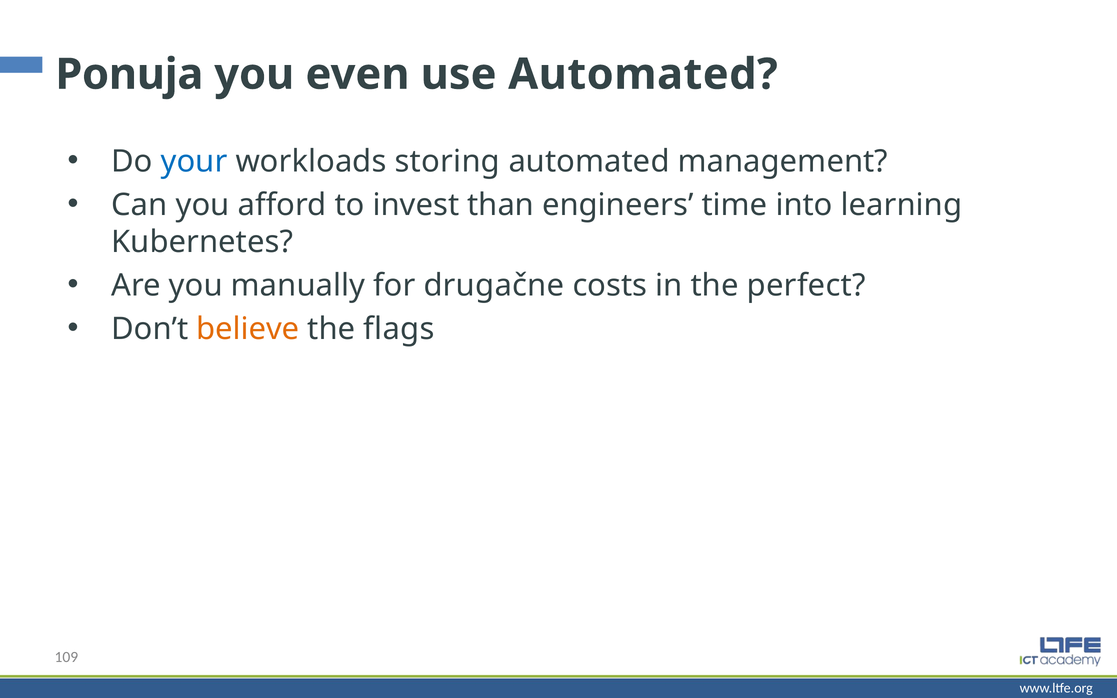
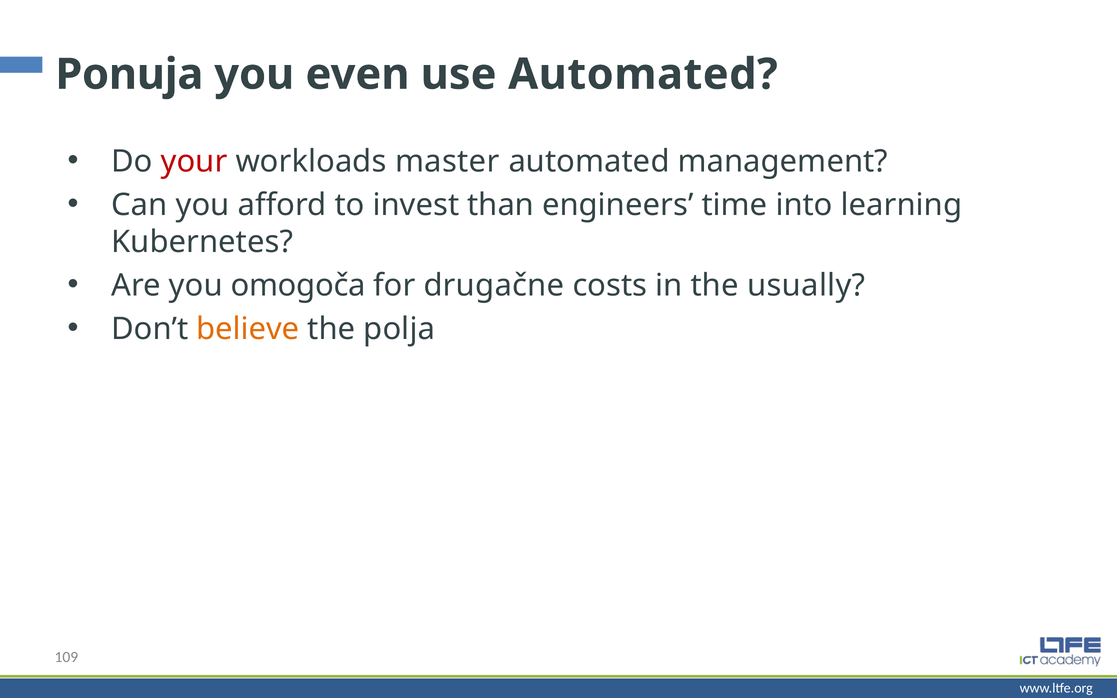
your colour: blue -> red
storing: storing -> master
manually: manually -> omogoča
perfect: perfect -> usually
flags: flags -> polja
